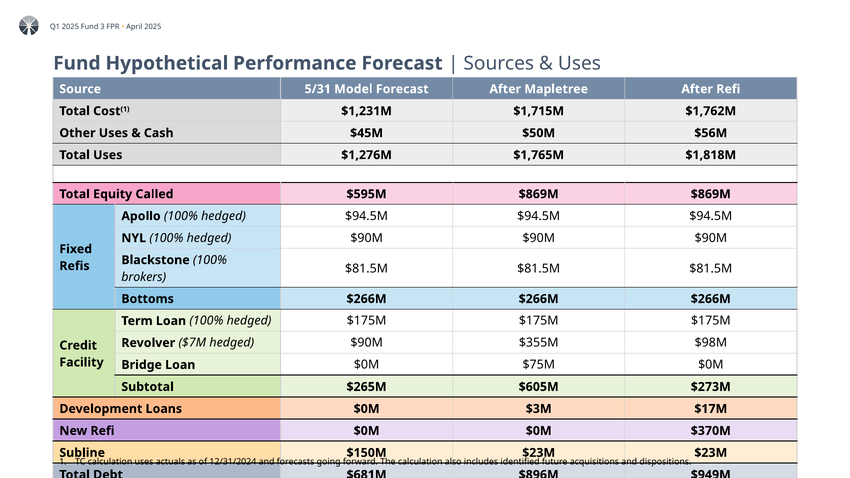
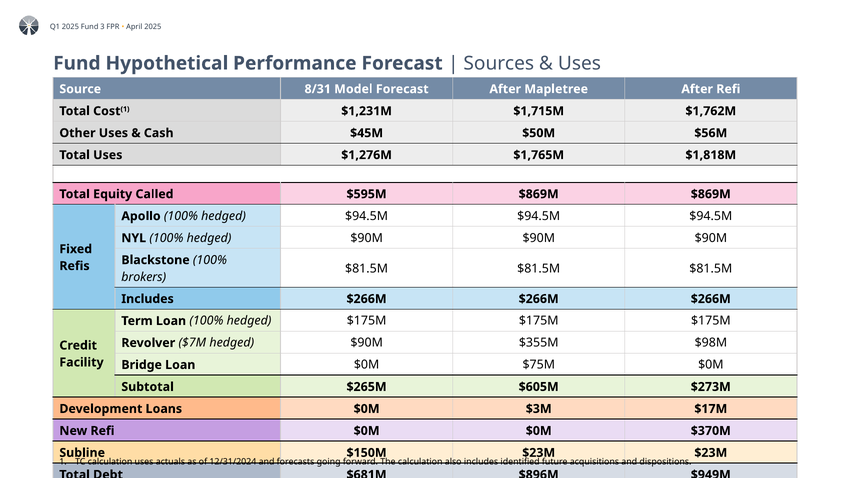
5/31: 5/31 -> 8/31
Bottoms at (148, 299): Bottoms -> Includes
